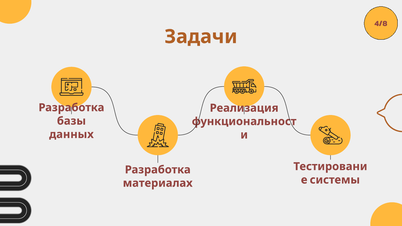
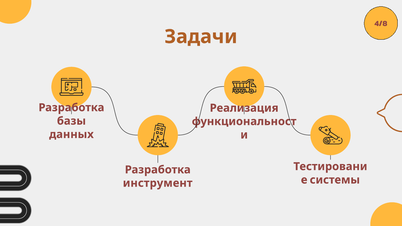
материалах: материалах -> инструмент
